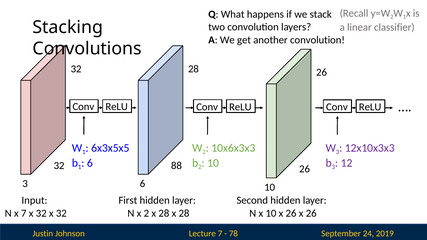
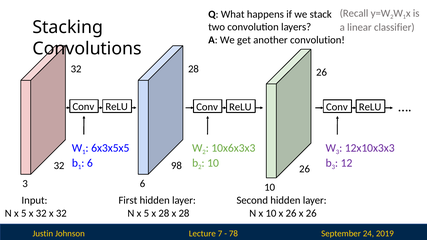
88: 88 -> 98
2 at (146, 213): 2 -> 5
7 at (24, 213): 7 -> 5
